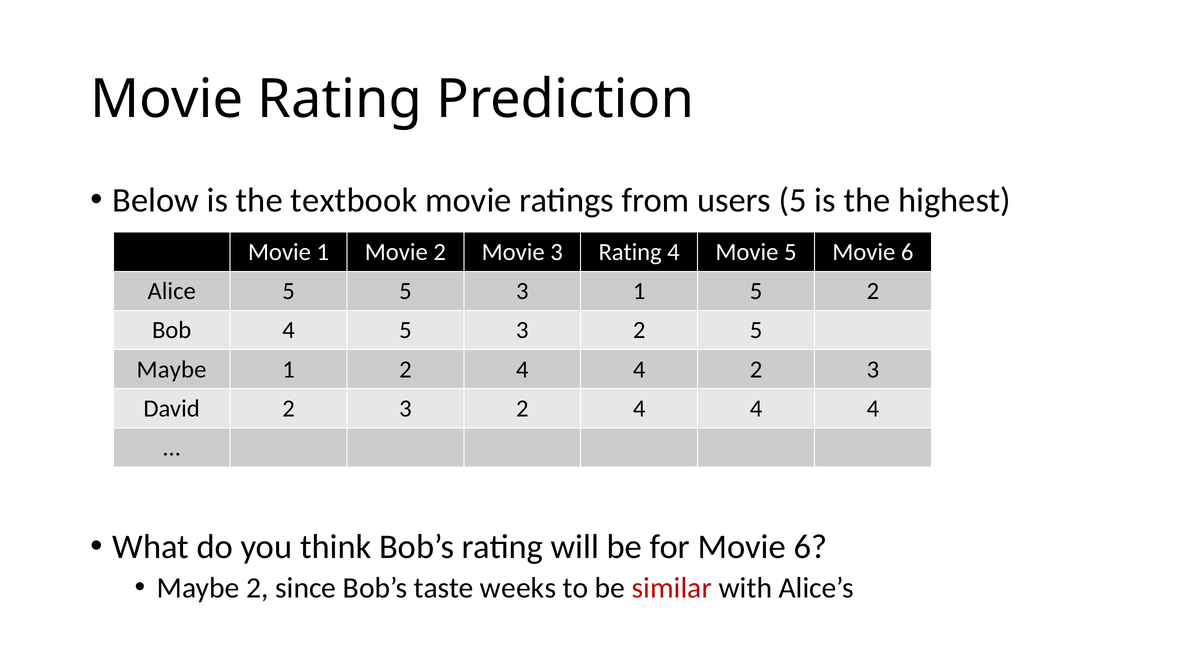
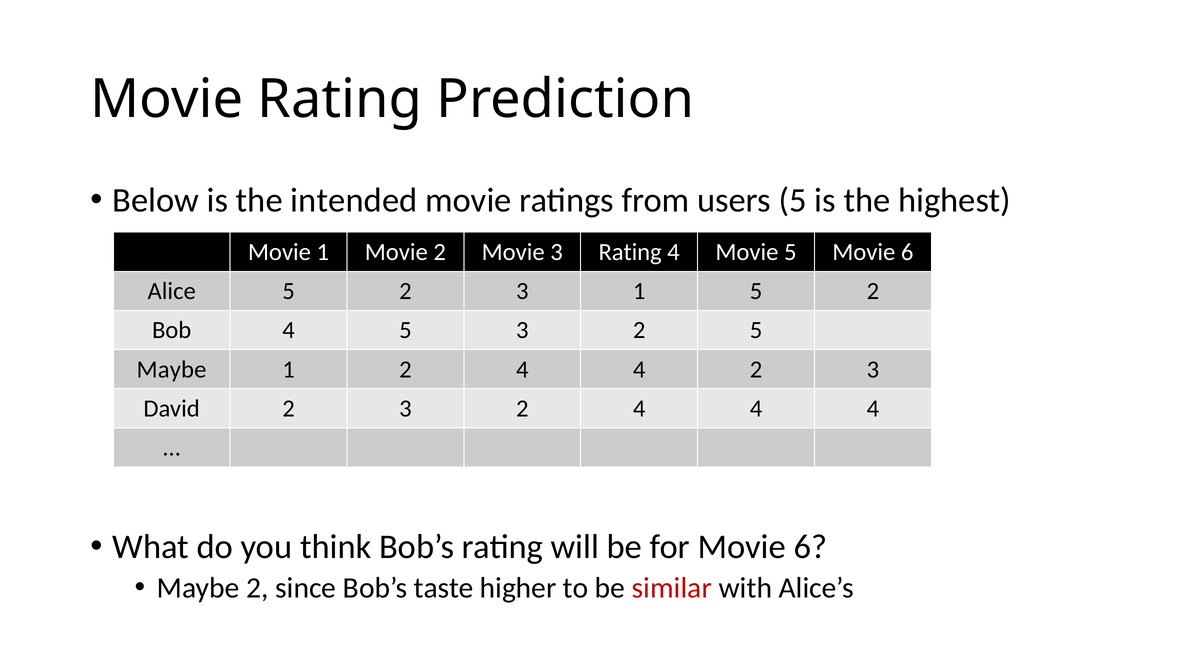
textbook: textbook -> intended
Alice 5 5: 5 -> 2
weeks: weeks -> higher
